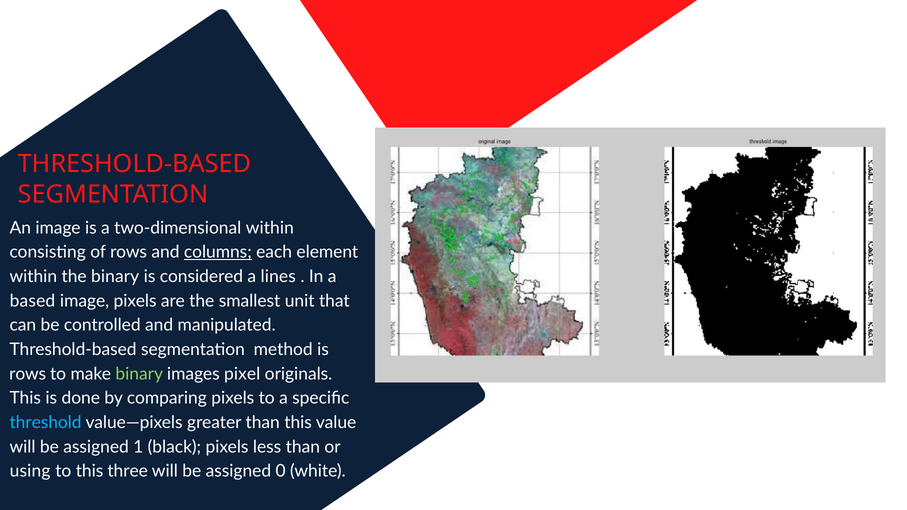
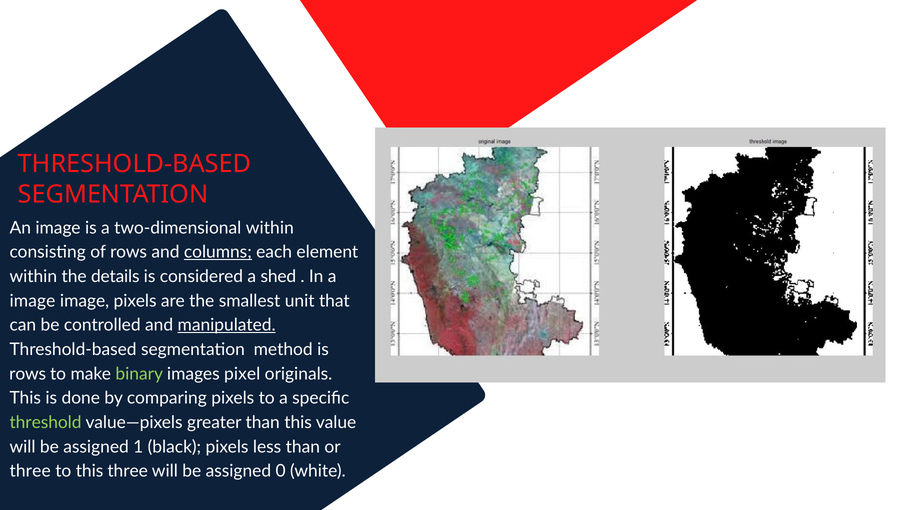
the binary: binary -> details
lines: lines -> shed
based at (32, 301): based -> image
manipulated underline: none -> present
threshold colour: light blue -> light green
using at (30, 471): using -> three
